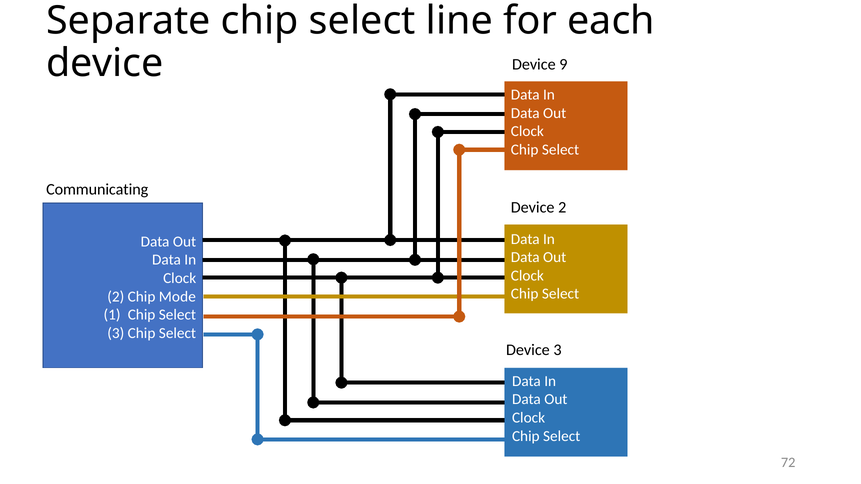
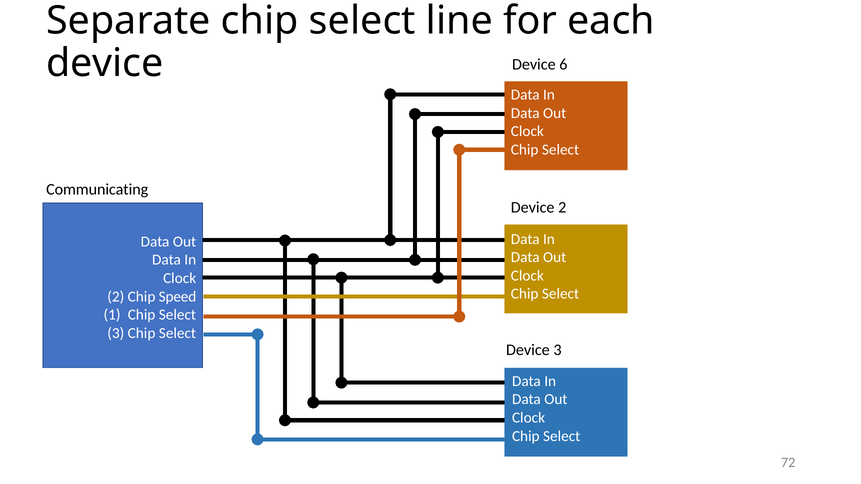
9: 9 -> 6
Mode: Mode -> Speed
